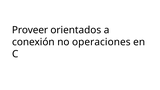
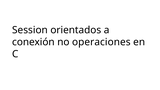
Proveer: Proveer -> Session
